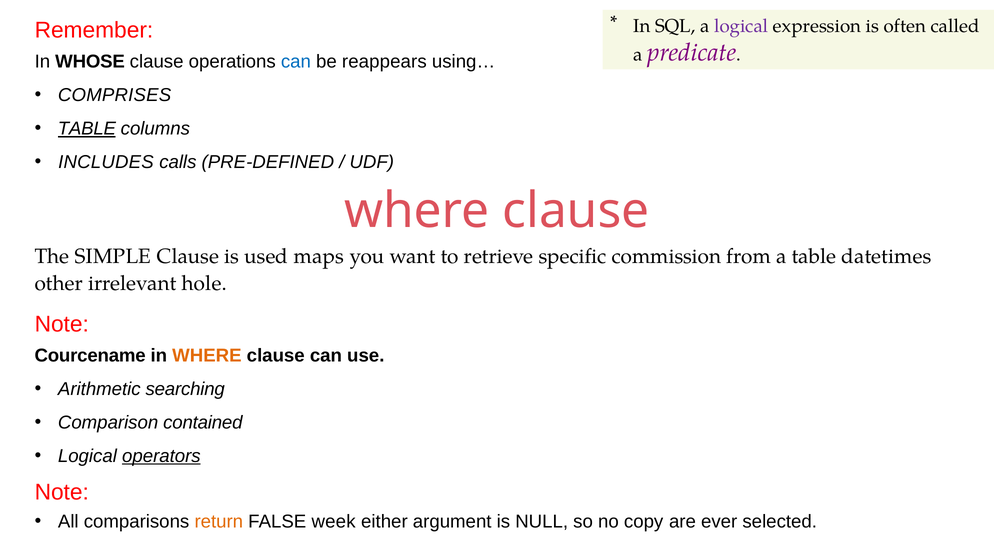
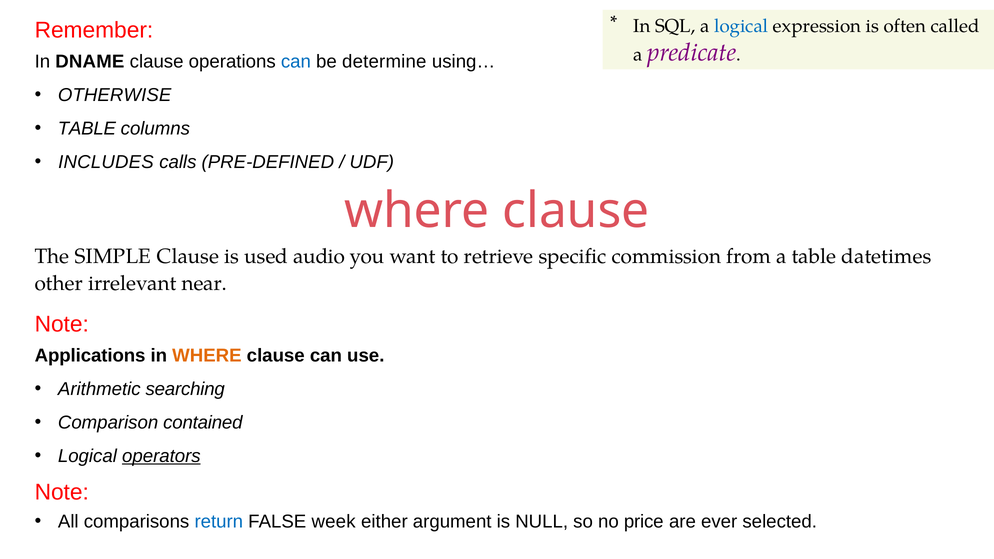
logical at (741, 26) colour: purple -> blue
WHOSE: WHOSE -> DNAME
reappears: reappears -> determine
COMPRISES: COMPRISES -> OTHERWISE
TABLE at (87, 129) underline: present -> none
maps: maps -> audio
hole: hole -> near
Courcename: Courcename -> Applications
return colour: orange -> blue
copy: copy -> price
